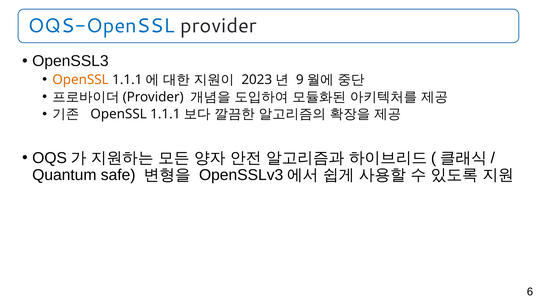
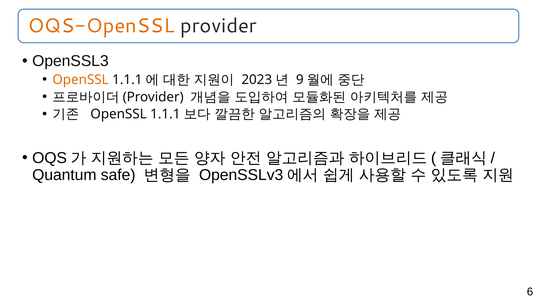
OQS-OpenSSL colour: blue -> orange
